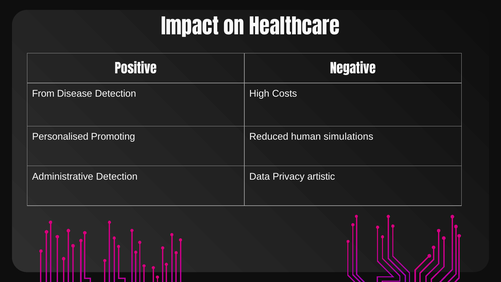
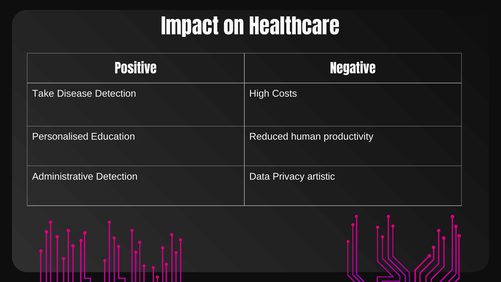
From: From -> Take
Promoting: Promoting -> Education
simulations: simulations -> productivity
